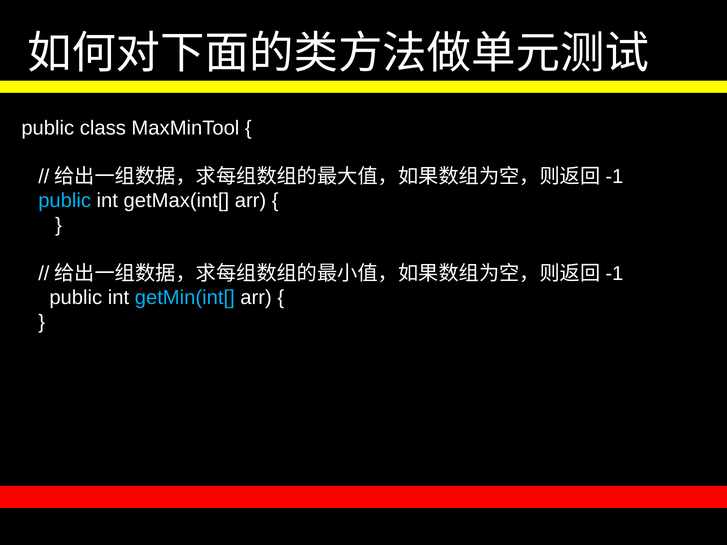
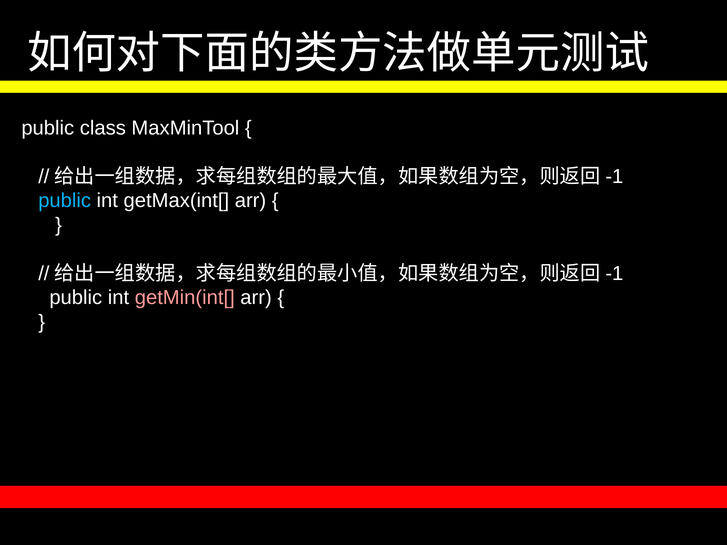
getMin(int[ colour: light blue -> pink
